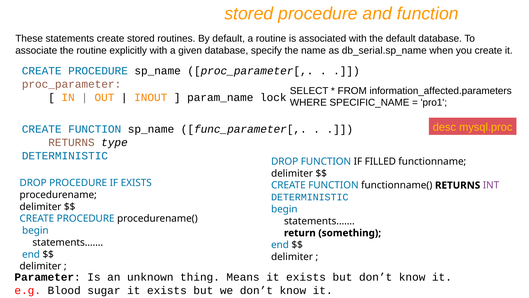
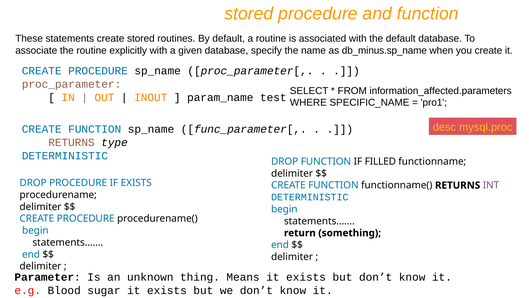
db_serial.sp_name: db_serial.sp_name -> db_minus.sp_name
lock: lock -> test
